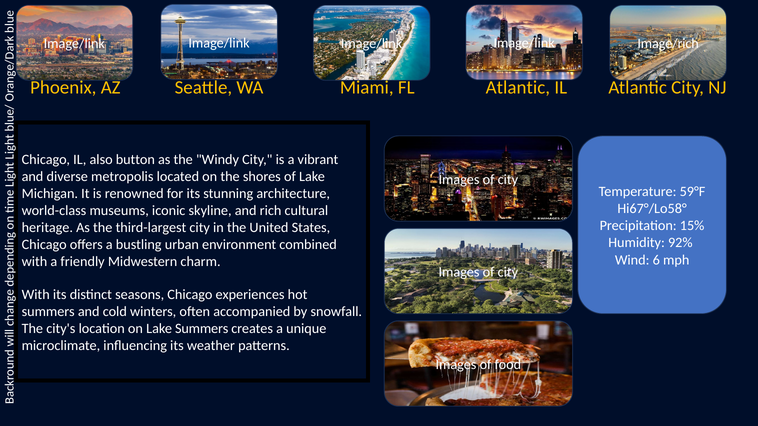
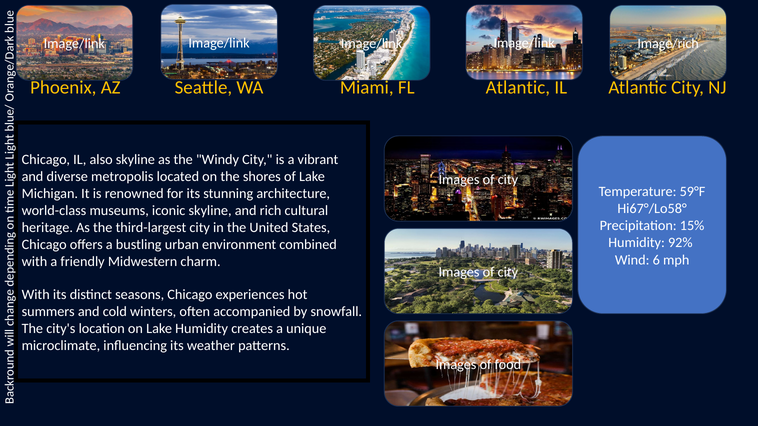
also button: button -> skyline
Lake Summers: Summers -> Humidity
